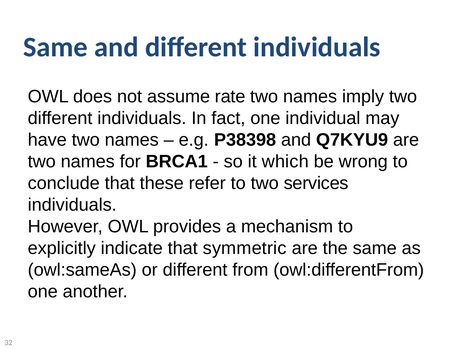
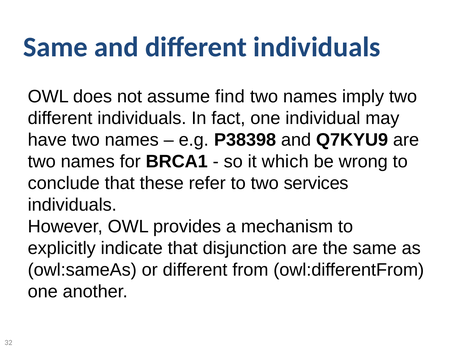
rate: rate -> find
symmetric: symmetric -> disjunction
